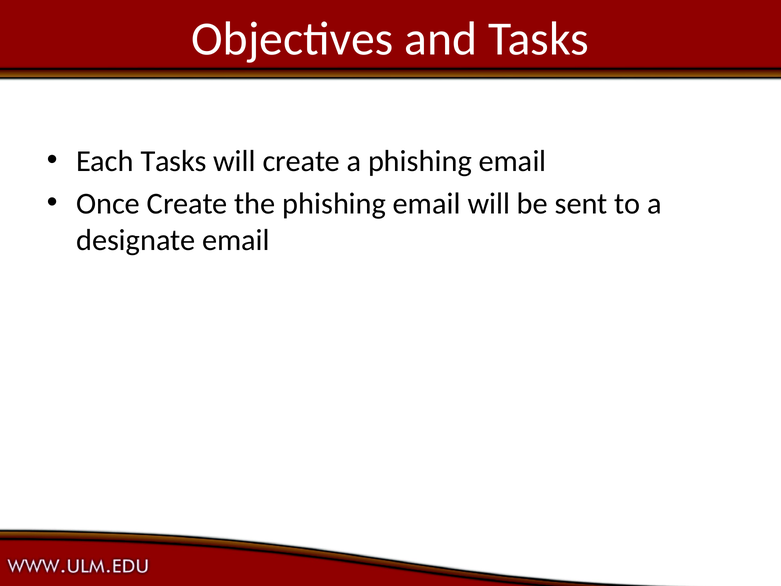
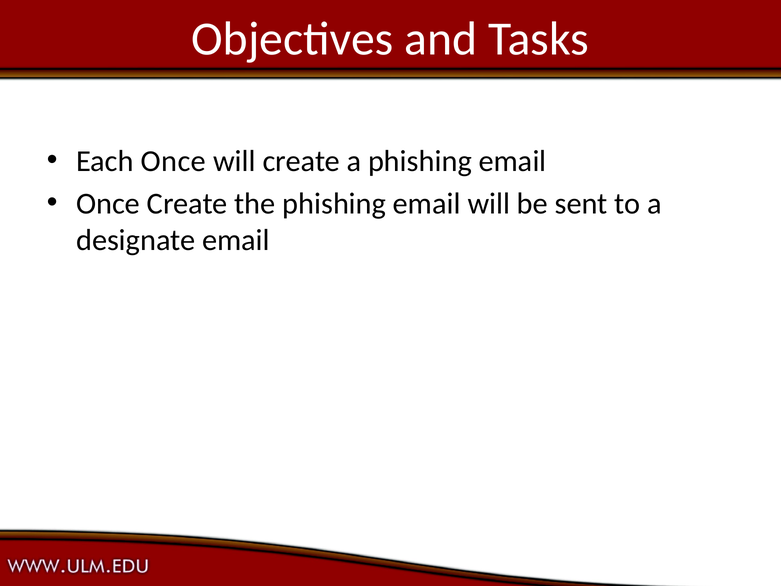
Each Tasks: Tasks -> Once
